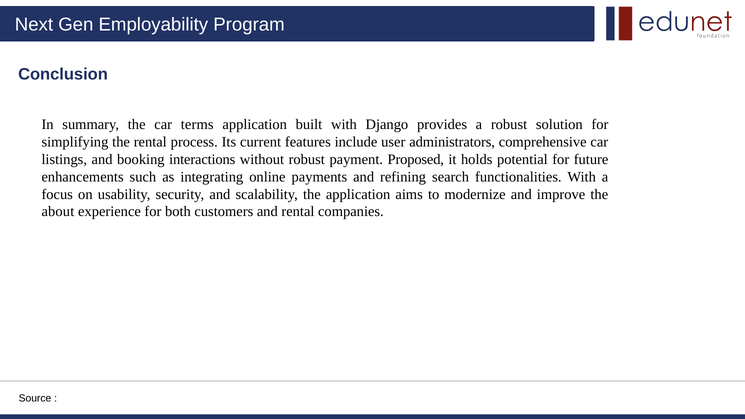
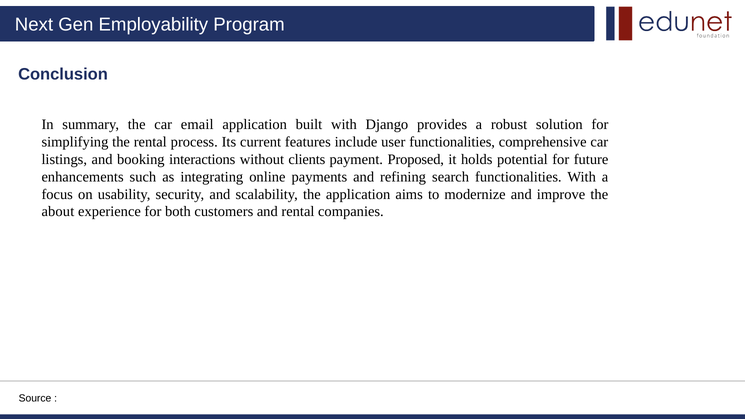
terms: terms -> email
user administrators: administrators -> functionalities
without robust: robust -> clients
